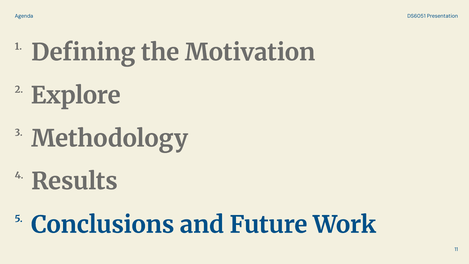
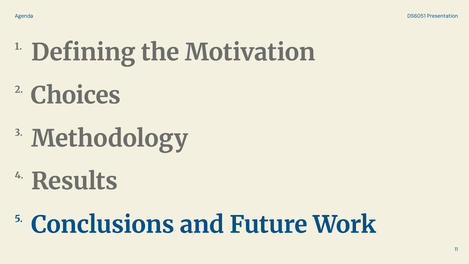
Explore: Explore -> Choices
